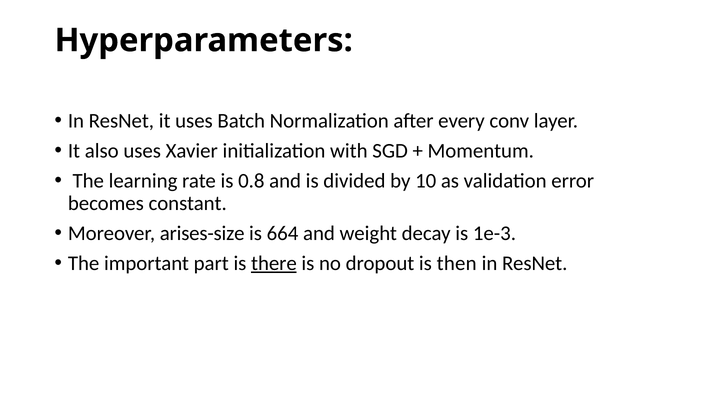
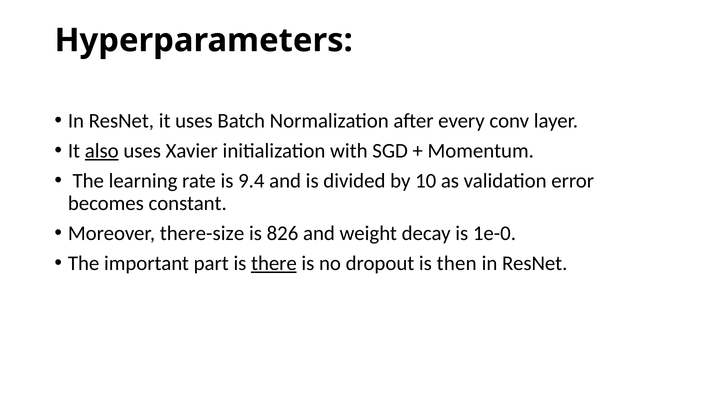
also underline: none -> present
0.8: 0.8 -> 9.4
arises-size: arises-size -> there-size
664: 664 -> 826
1e-3: 1e-3 -> 1e-0
